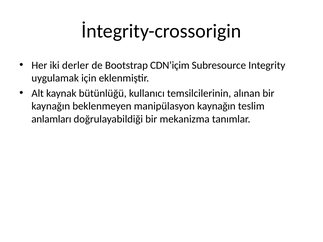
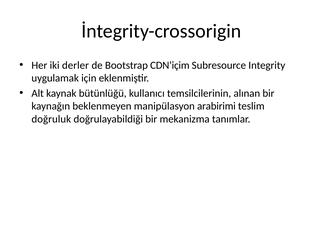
manipülasyon kaynağın: kaynağın -> arabirimi
anlamları: anlamları -> doğruluk
